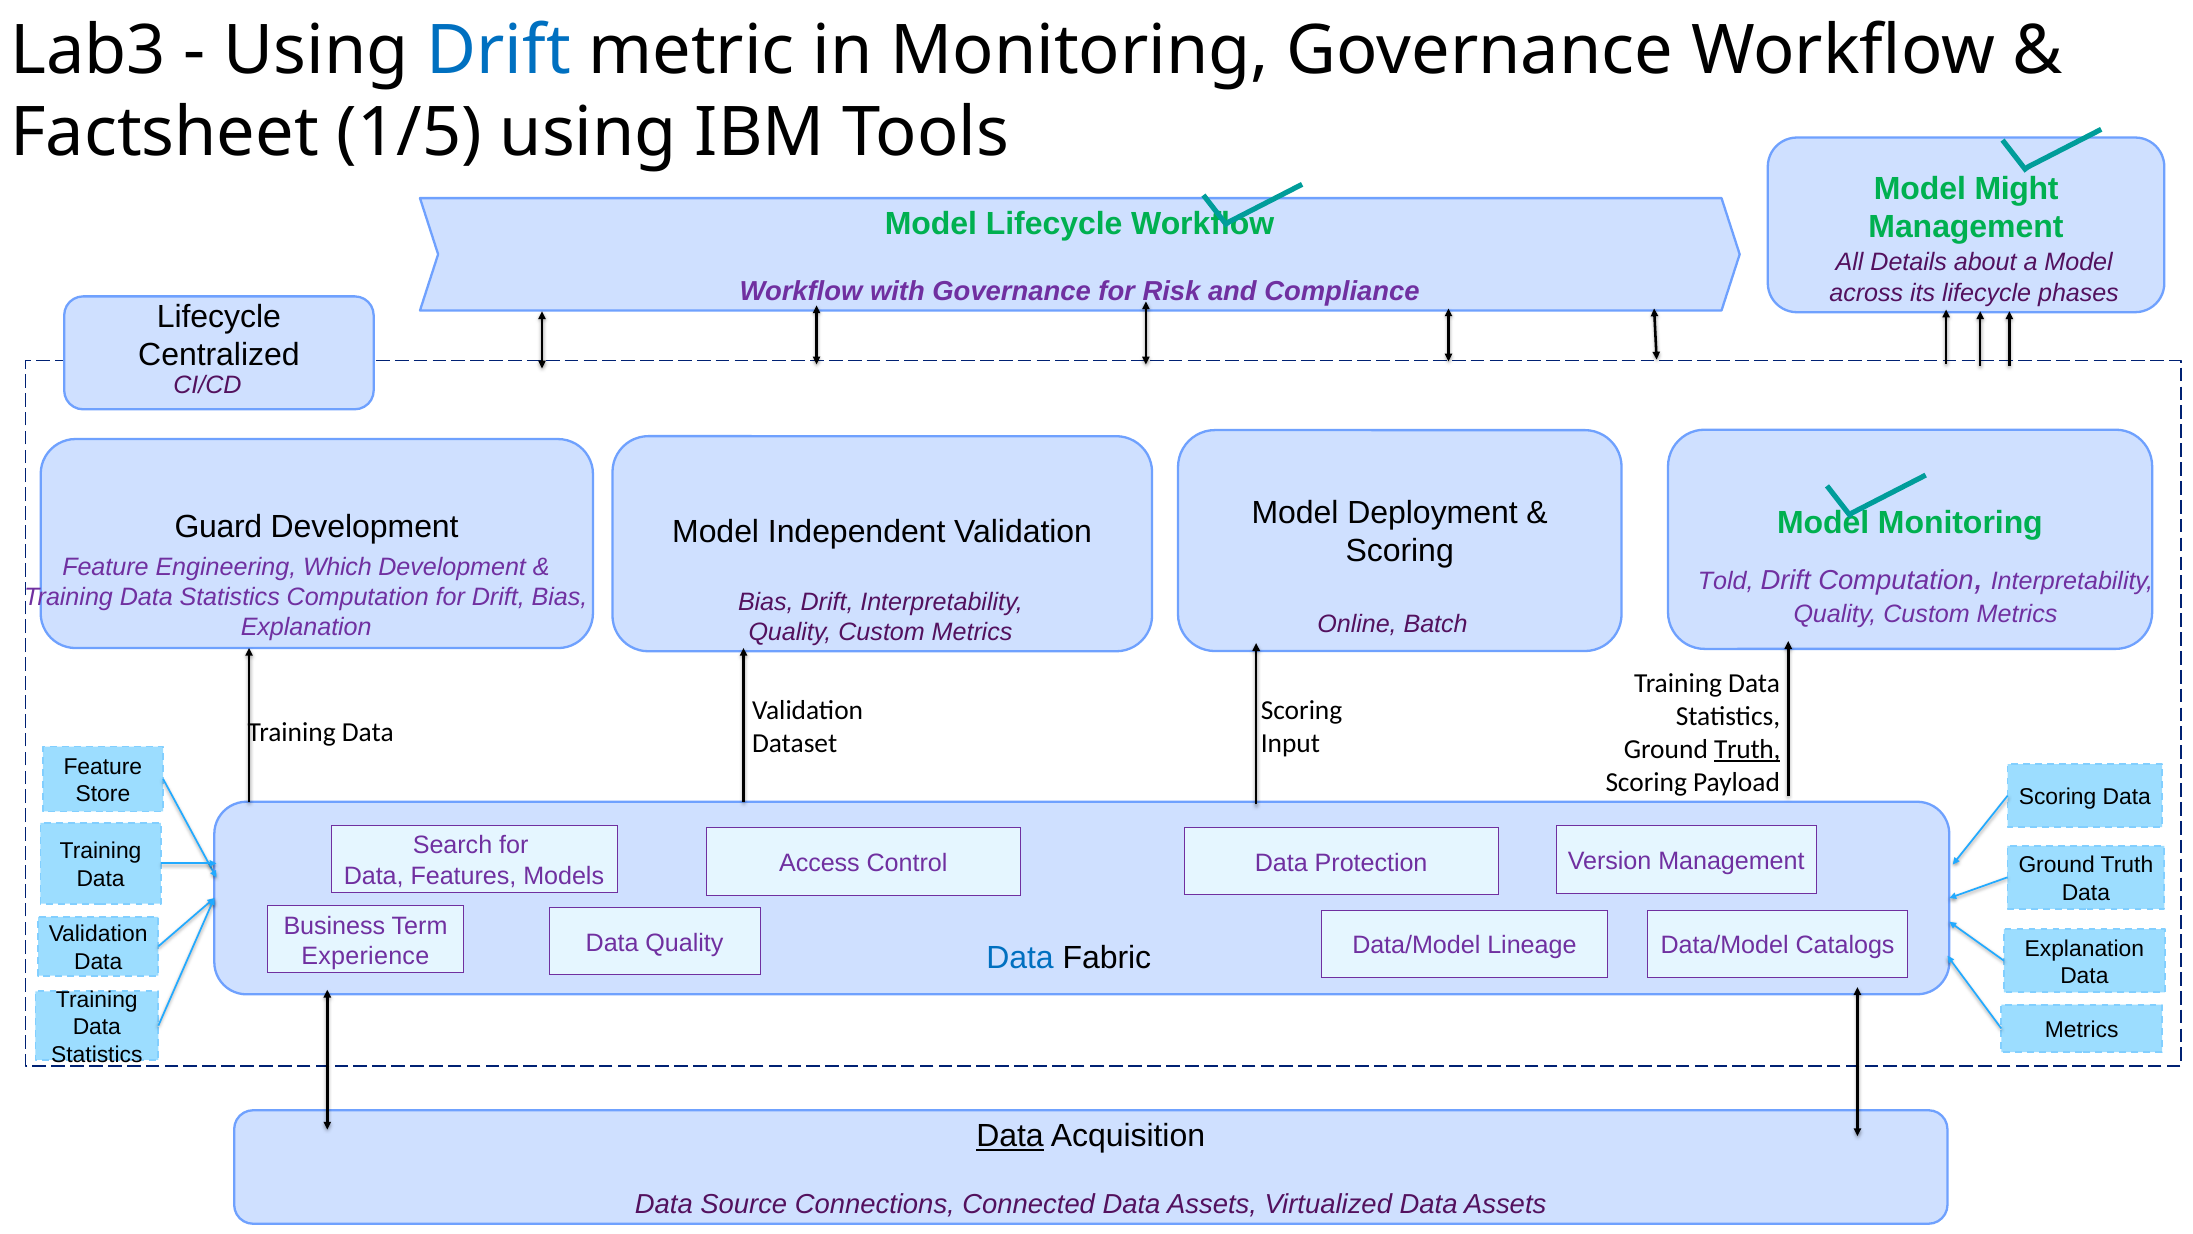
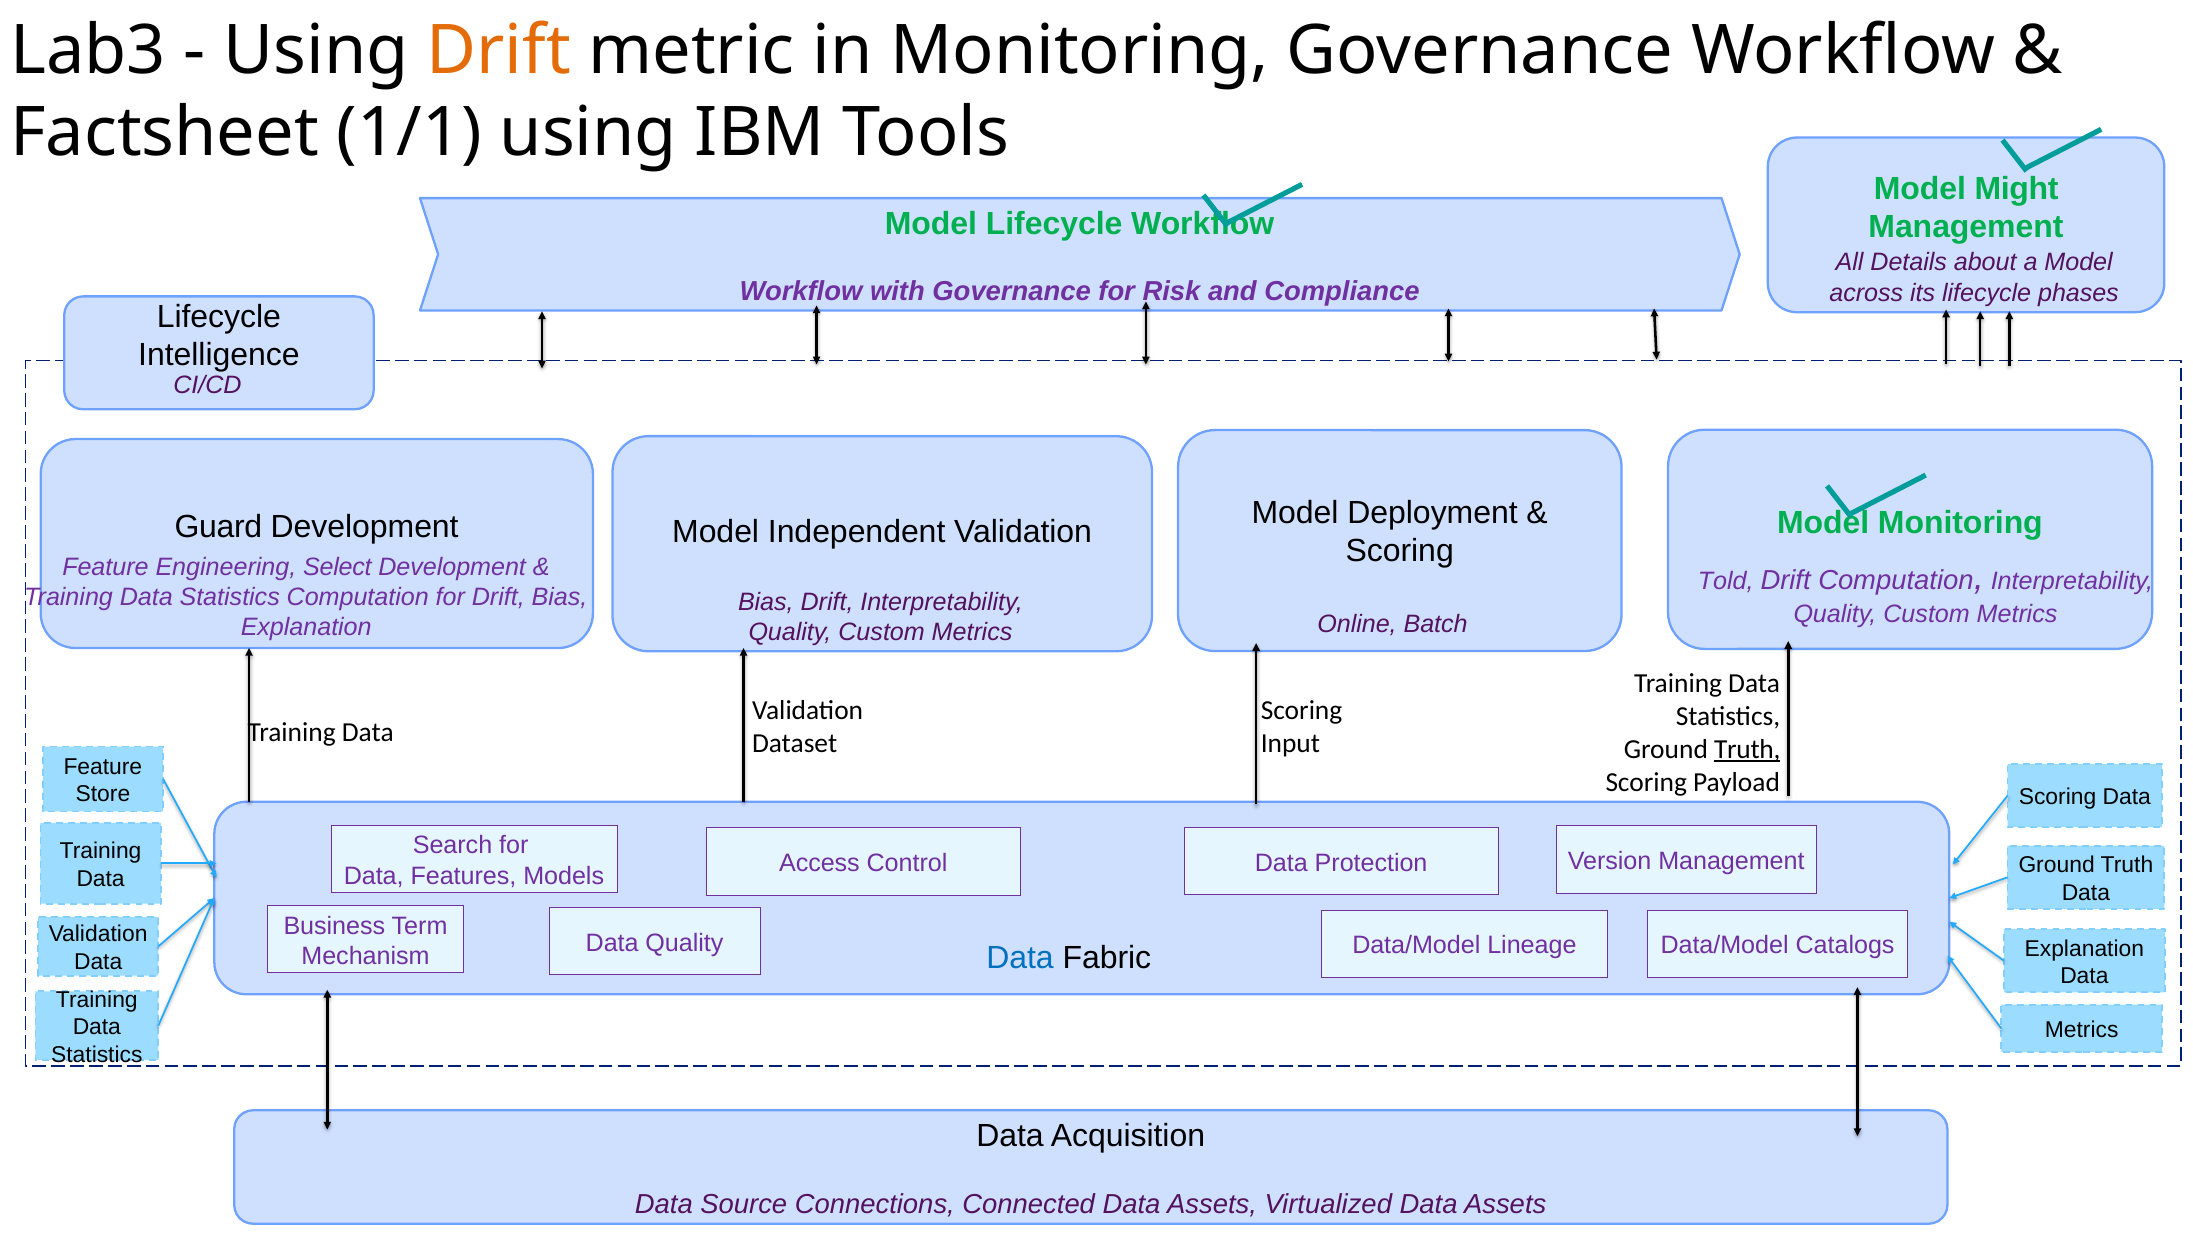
Drift at (499, 50) colour: blue -> orange
1/5: 1/5 -> 1/1
Centralized: Centralized -> Intelligence
Which: Which -> Select
Experience: Experience -> Mechanism
Data at (1010, 1136) underline: present -> none
